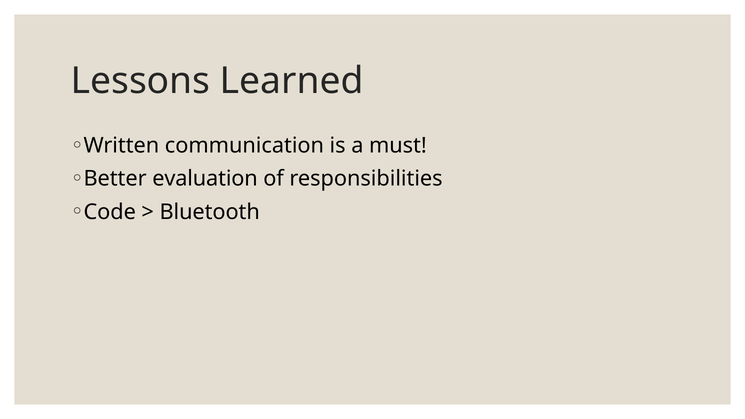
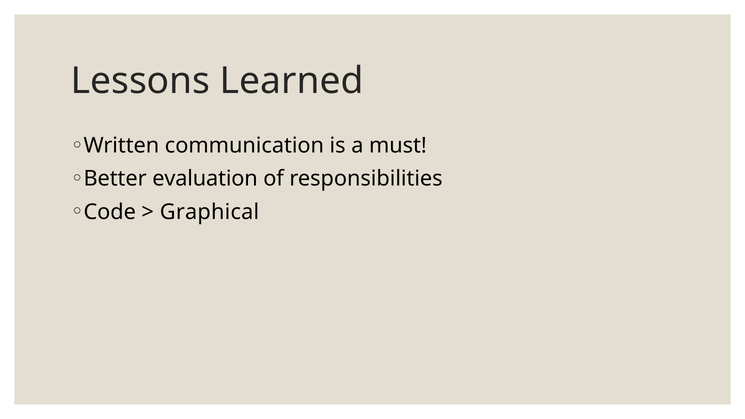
Bluetooth: Bluetooth -> Graphical
